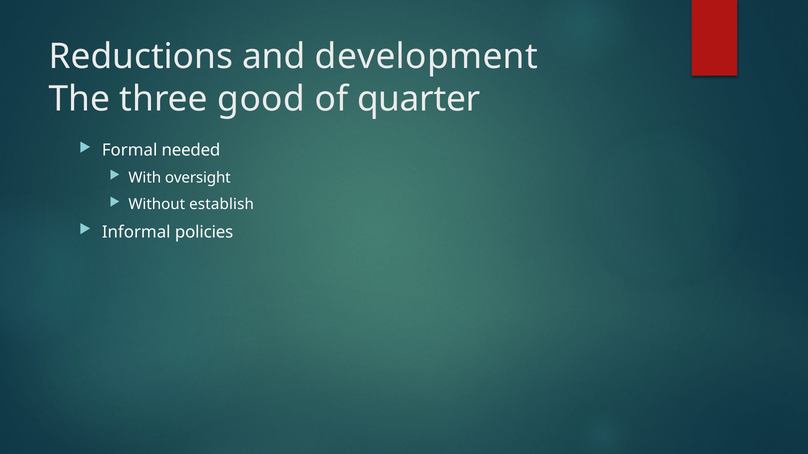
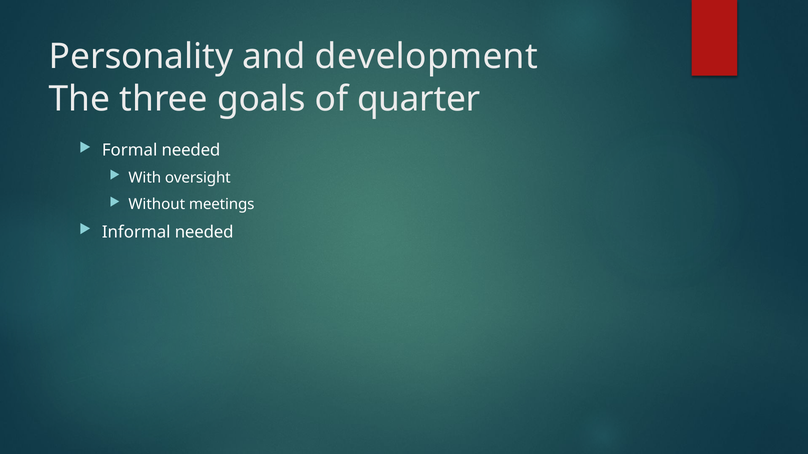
Reductions: Reductions -> Personality
good: good -> goals
establish: establish -> meetings
Informal policies: policies -> needed
